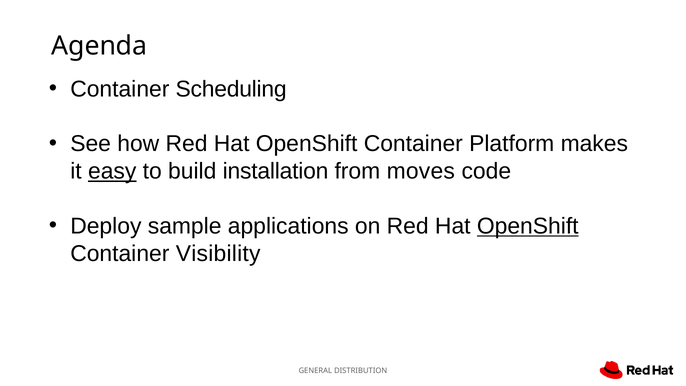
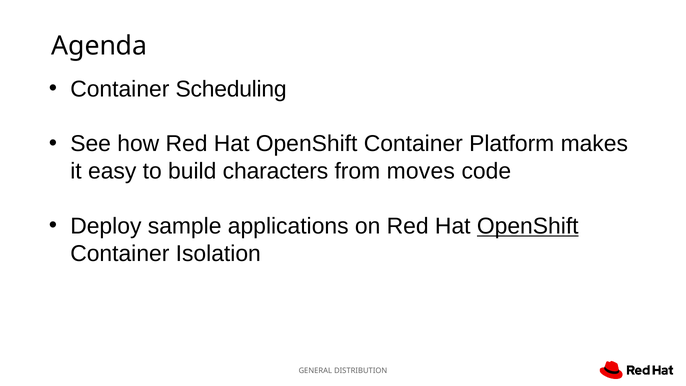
easy underline: present -> none
installation: installation -> characters
Visibility: Visibility -> Isolation
